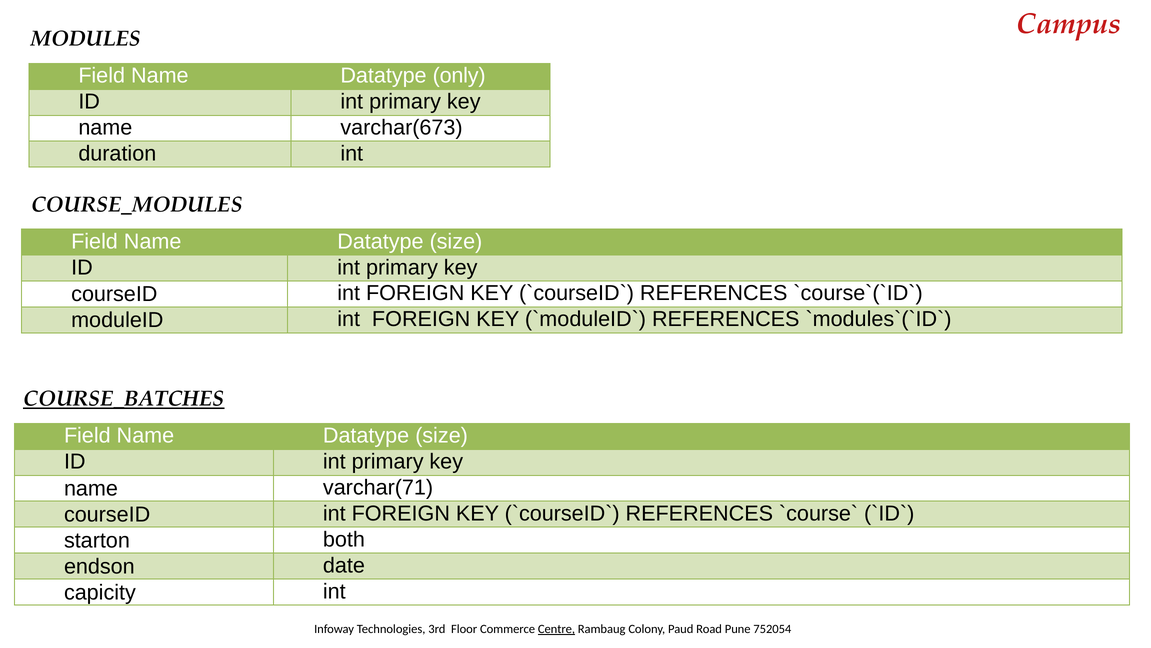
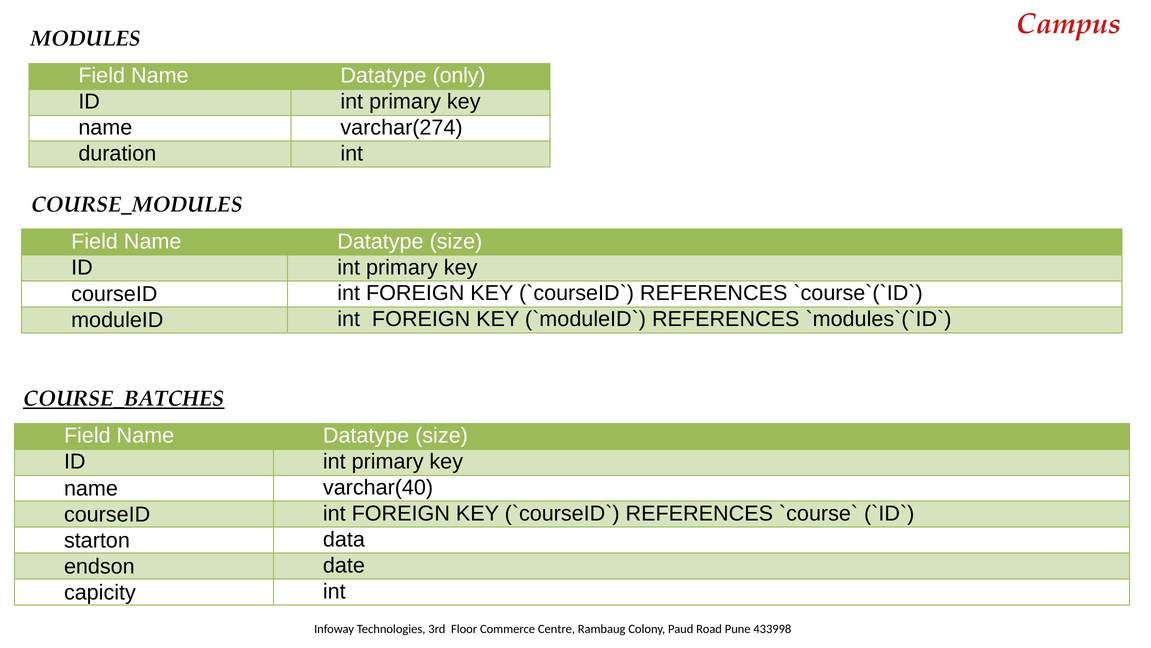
varchar(673: varchar(673 -> varchar(274
varchar(71: varchar(71 -> varchar(40
both: both -> data
Centre underline: present -> none
752054: 752054 -> 433998
